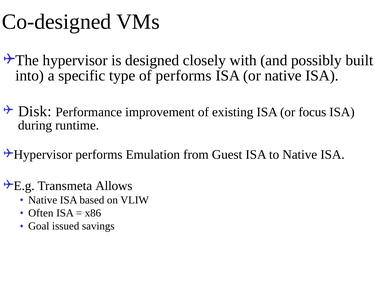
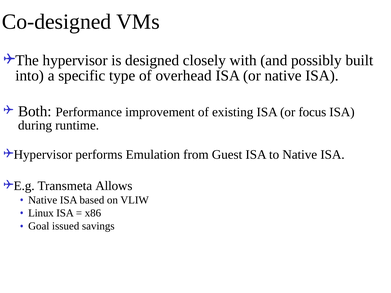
of performs: performs -> overhead
Disk: Disk -> Both
Often: Often -> Linux
